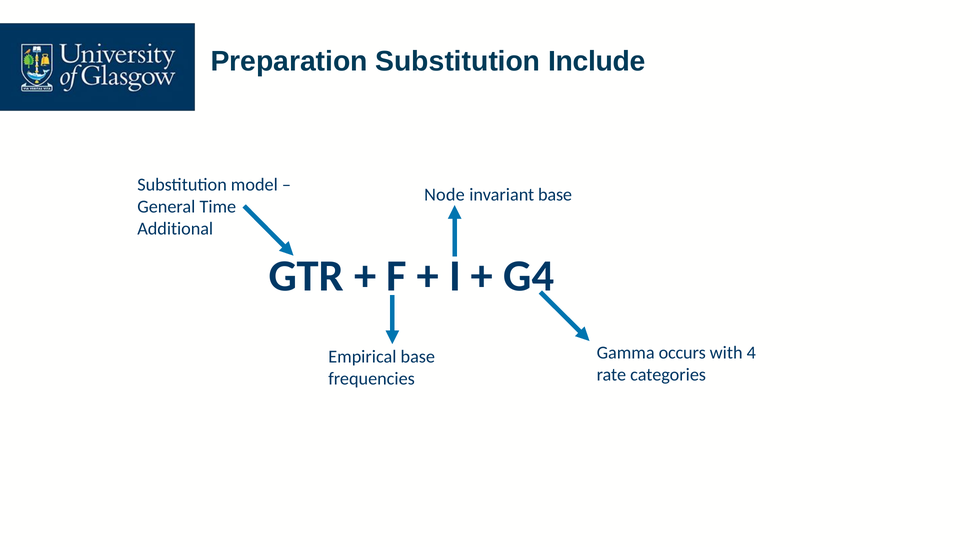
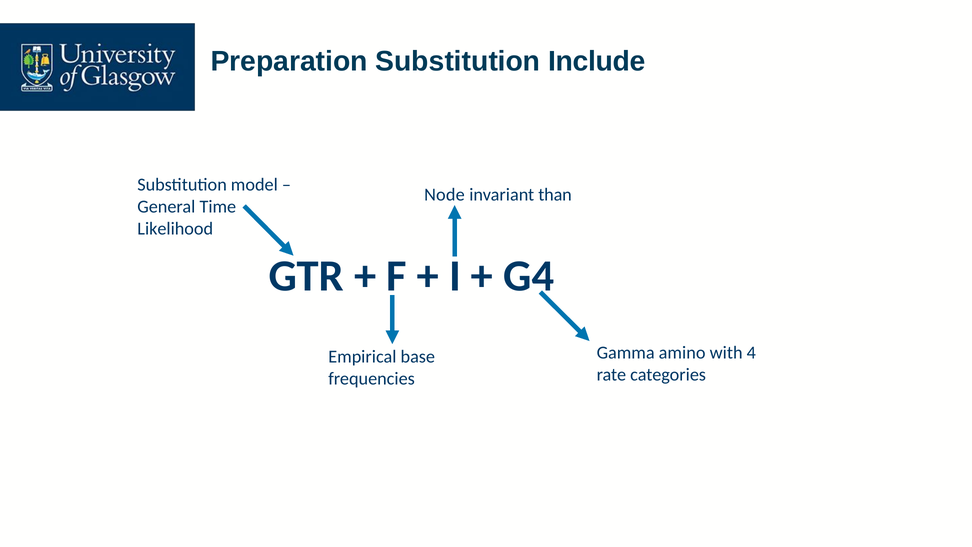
invariant base: base -> than
Additional: Additional -> Likelihood
occurs: occurs -> amino
